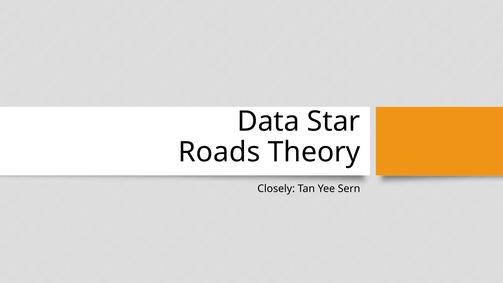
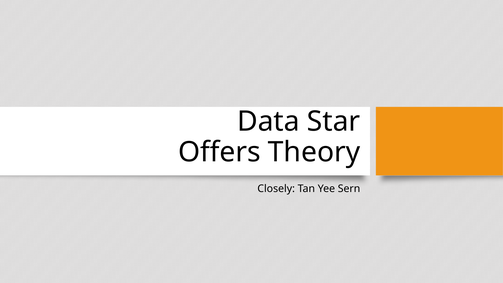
Roads: Roads -> Offers
